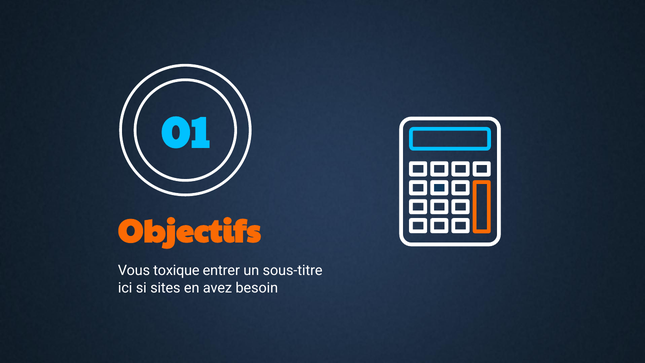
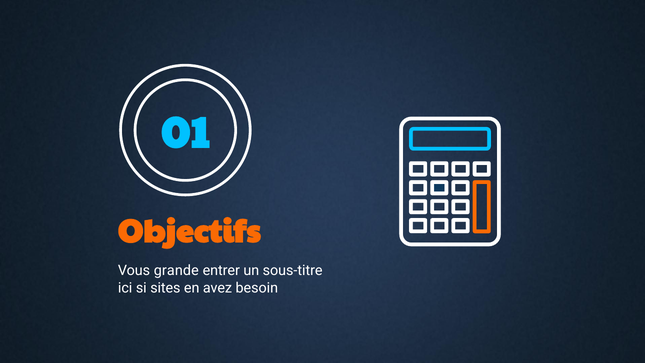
toxique: toxique -> grande
